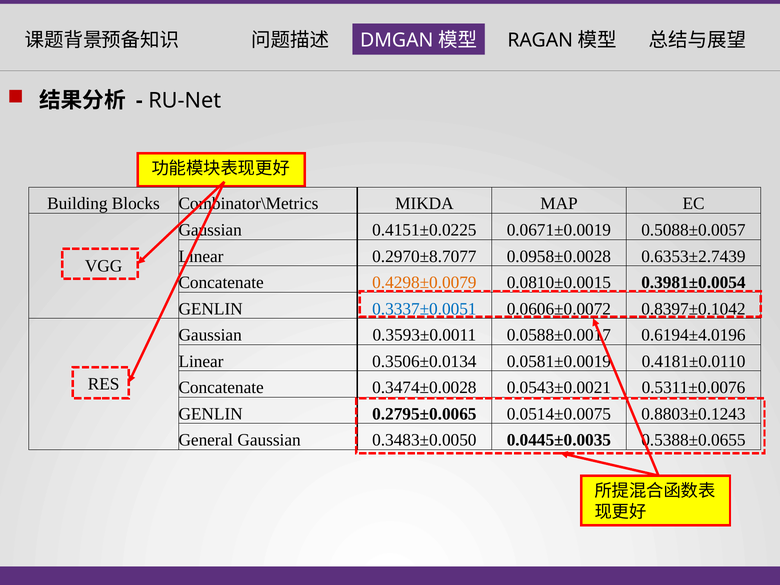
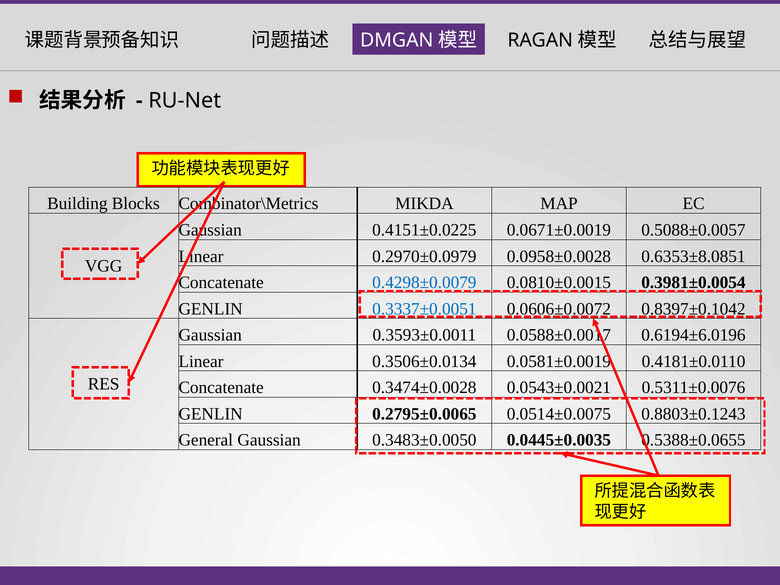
0.2970±8.7077: 0.2970±8.7077 -> 0.2970±0.0979
0.6353±2.7439: 0.6353±2.7439 -> 0.6353±8.0851
0.4298±0.0079 colour: orange -> blue
0.6194±4.0196: 0.6194±4.0196 -> 0.6194±6.0196
